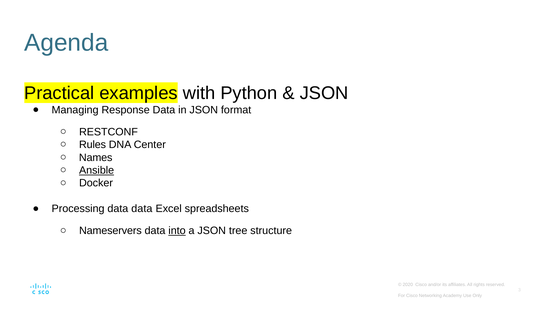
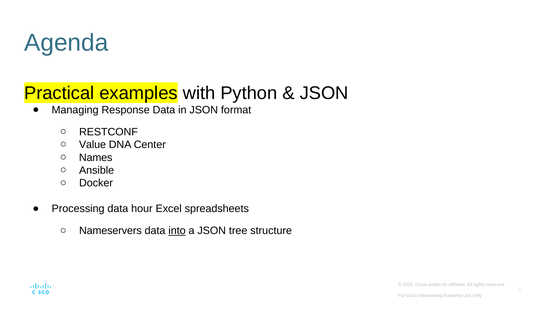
Rules: Rules -> Value
Ansible underline: present -> none
data data: data -> hour
